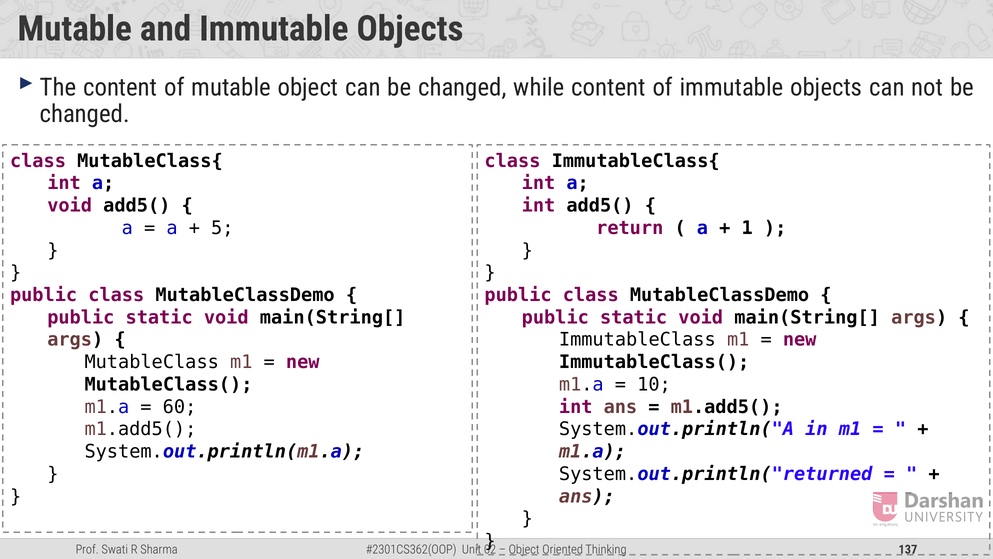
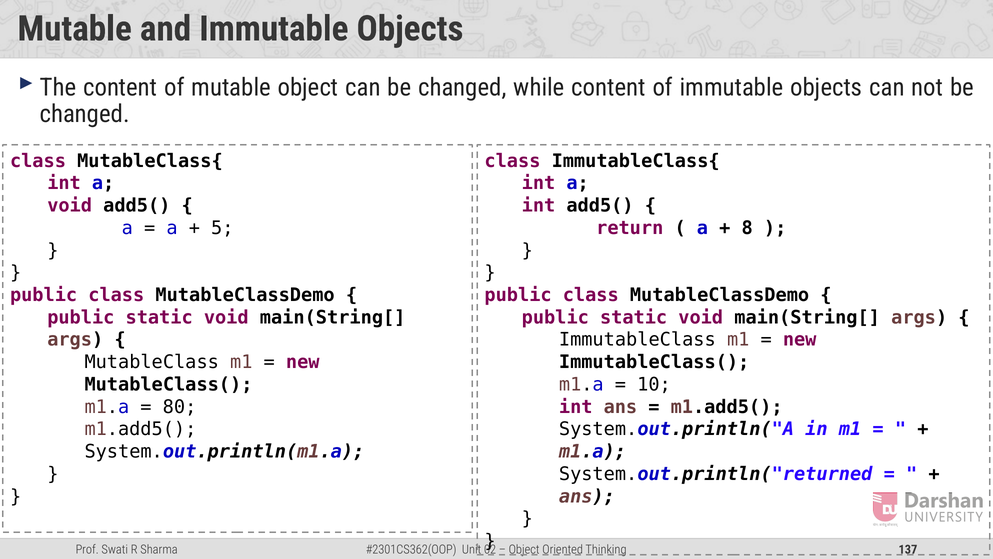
1: 1 -> 8
60: 60 -> 80
